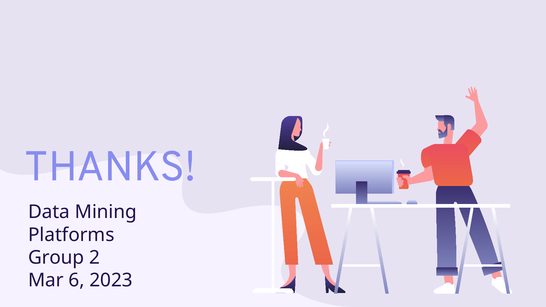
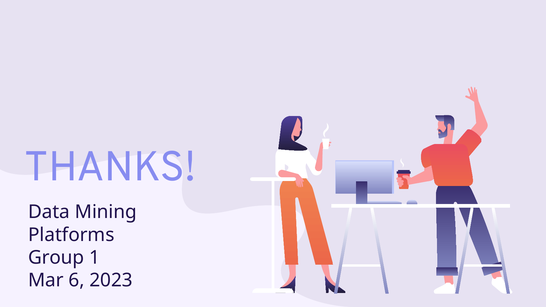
2: 2 -> 1
